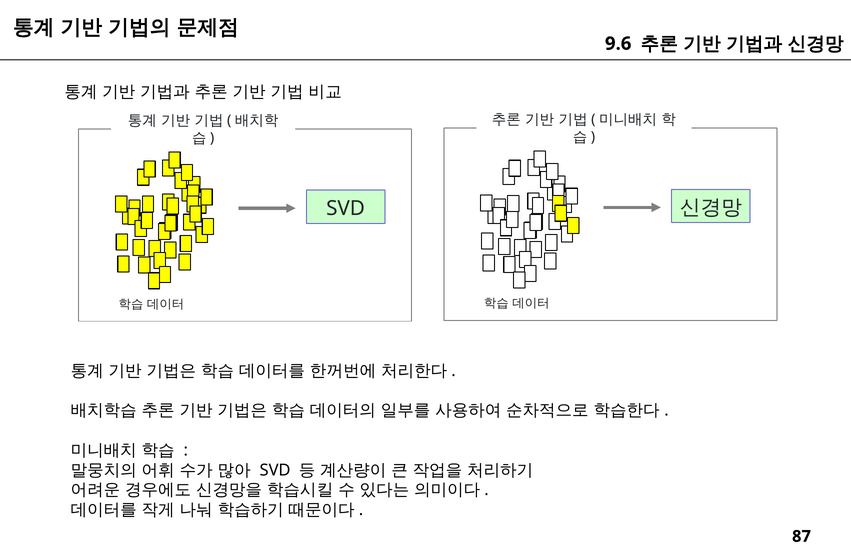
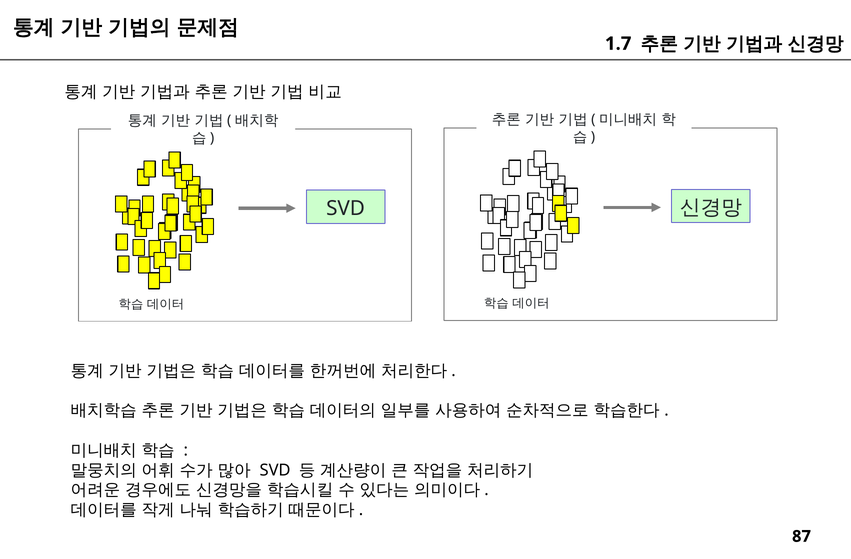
9.6: 9.6 -> 1.7
